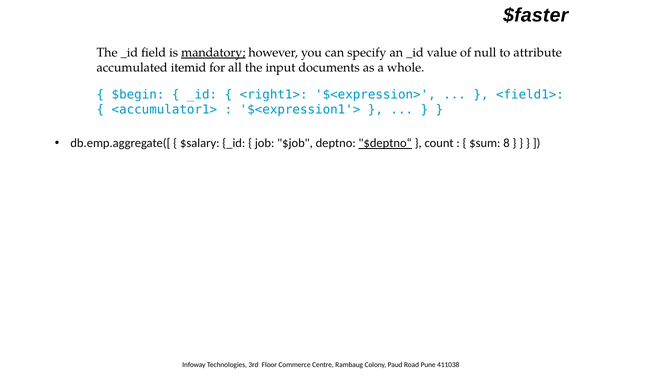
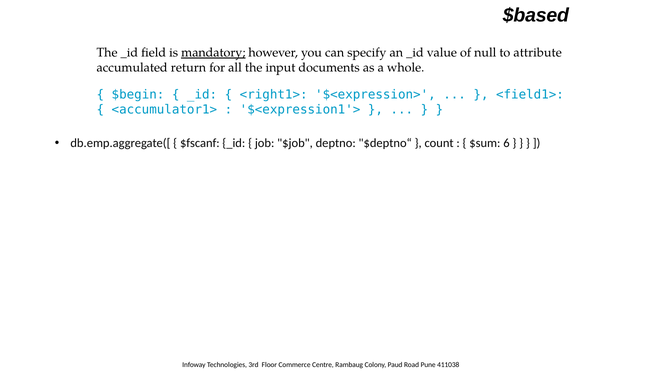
$faster: $faster -> $based
itemid: itemid -> return
$salary: $salary -> $fscanf
$deptno“ underline: present -> none
8: 8 -> 6
